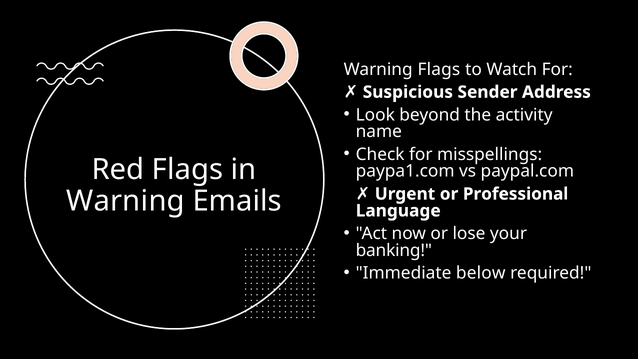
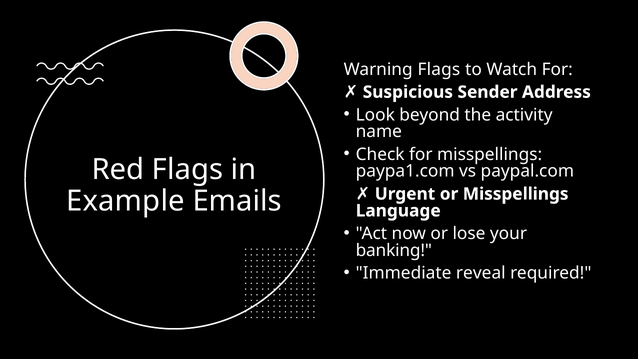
or Professional: Professional -> Misspellings
Warning at (125, 201): Warning -> Example
below: below -> reveal
